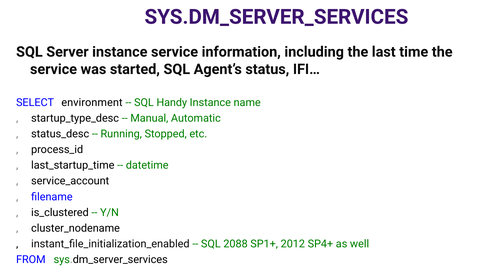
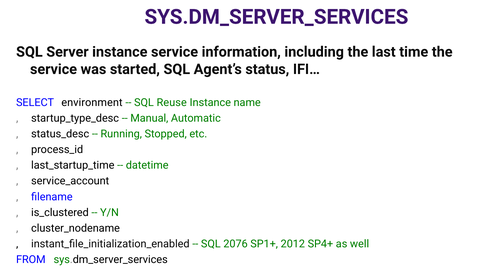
Handy: Handy -> Reuse
2088: 2088 -> 2076
